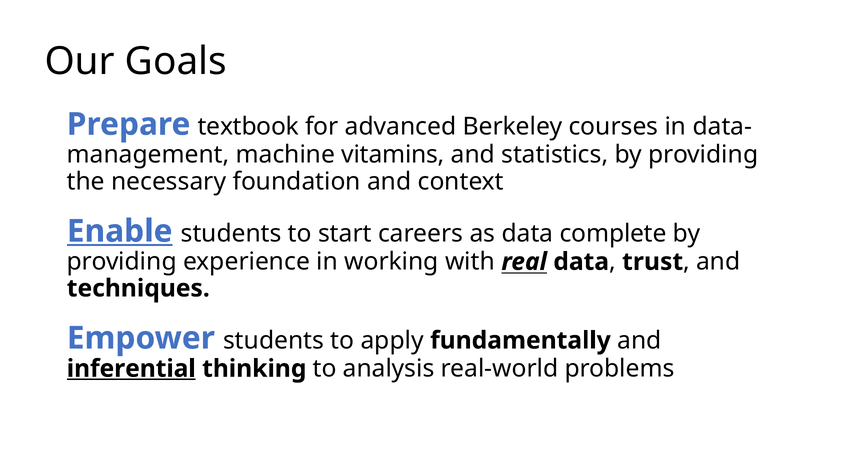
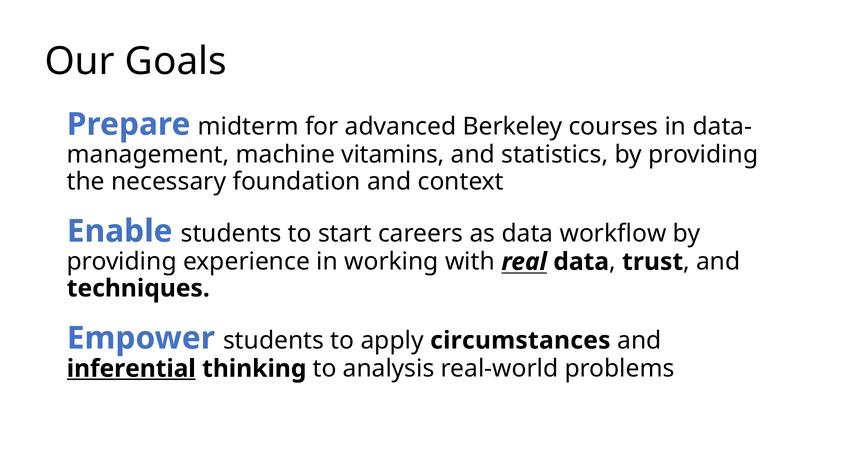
textbook: textbook -> midterm
Enable underline: present -> none
complete: complete -> workflow
fundamentally: fundamentally -> circumstances
